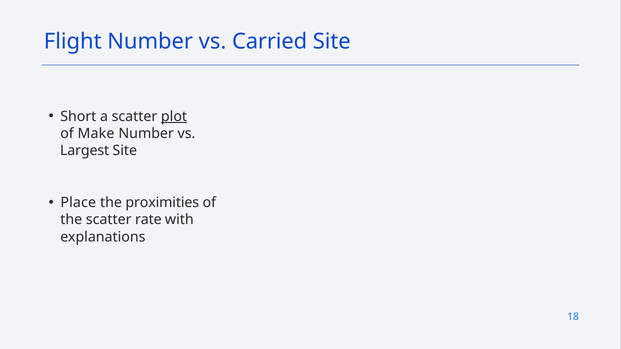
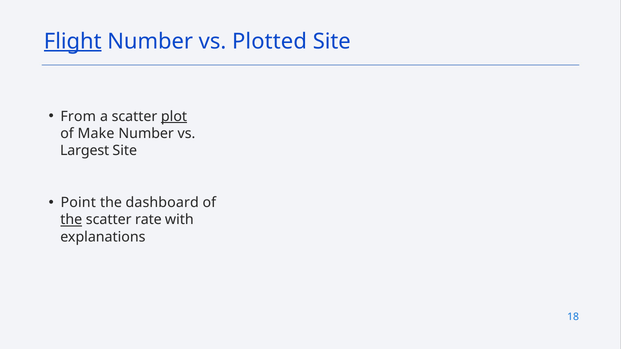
Flight underline: none -> present
Carried: Carried -> Plotted
Short: Short -> From
Place: Place -> Point
proximities: proximities -> dashboard
the at (71, 220) underline: none -> present
